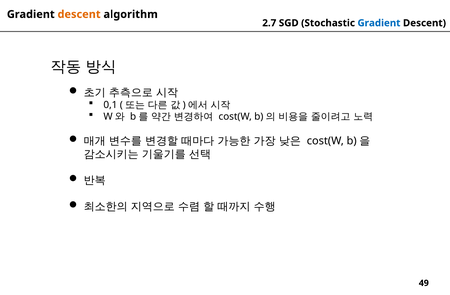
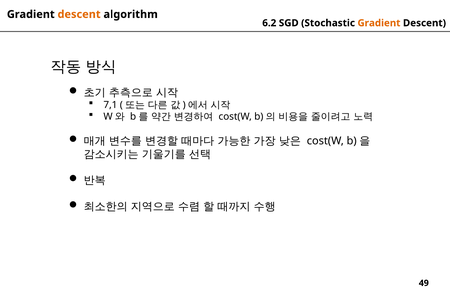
2.7: 2.7 -> 6.2
Gradient at (379, 23) colour: blue -> orange
0,1: 0,1 -> 7,1
